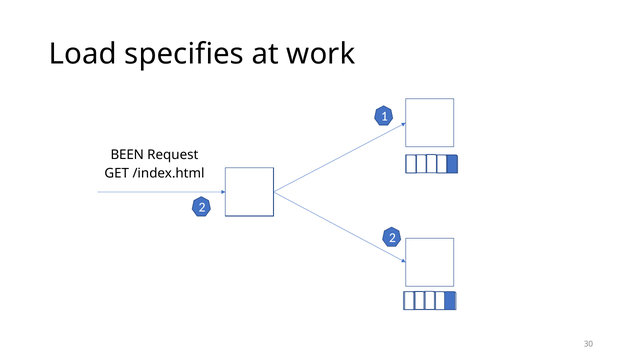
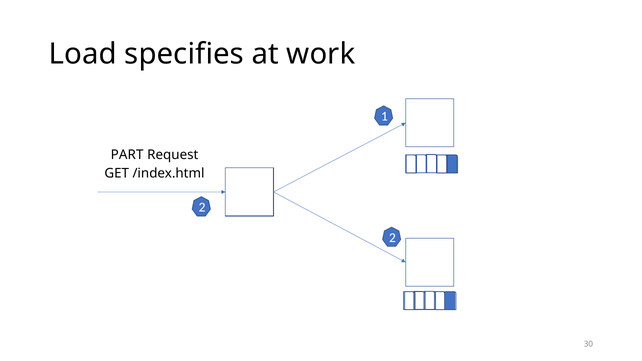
BEEN: BEEN -> PART
